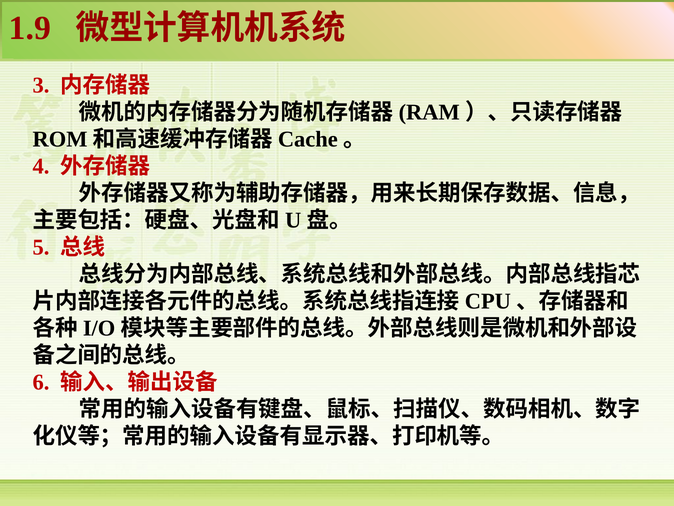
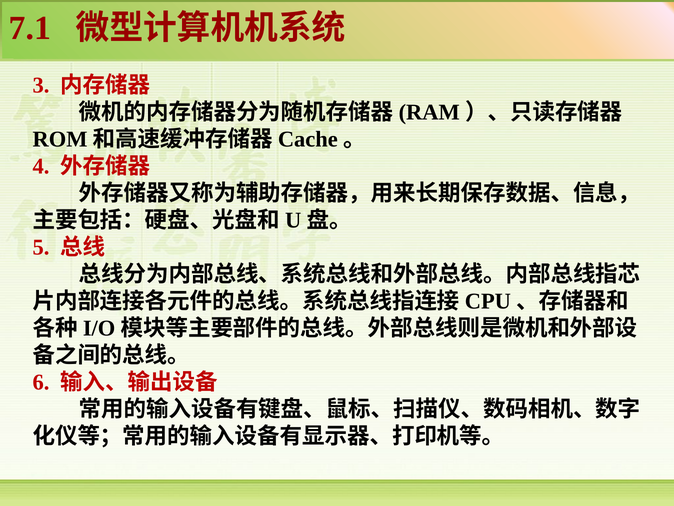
1.9: 1.9 -> 7.1
